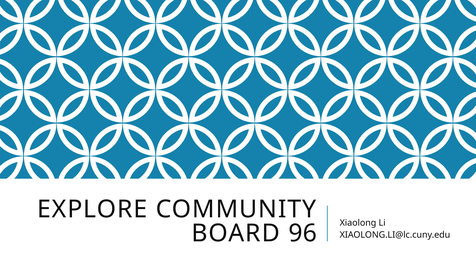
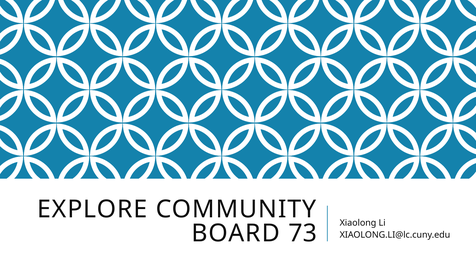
96: 96 -> 73
